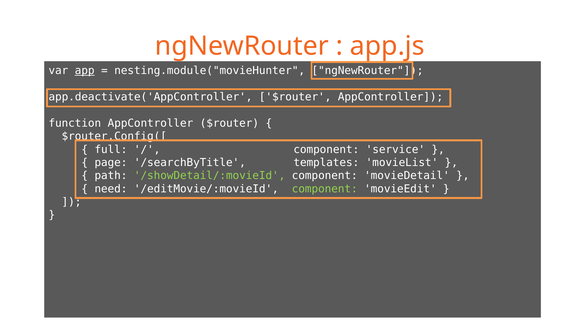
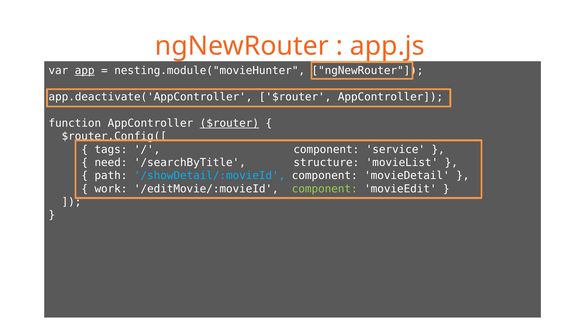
$router at (229, 123) underline: none -> present
full: full -> tags
page: page -> need
templates: templates -> structure
/showDetail/:movieId colour: light green -> light blue
need: need -> work
